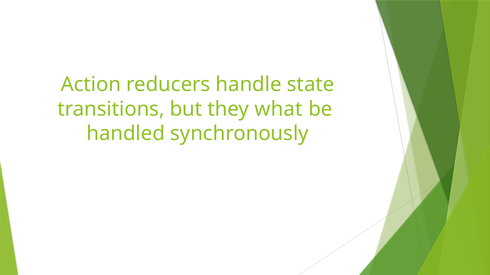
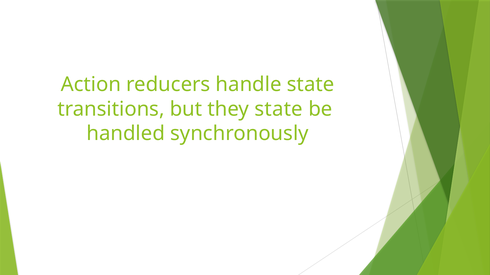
they what: what -> state
